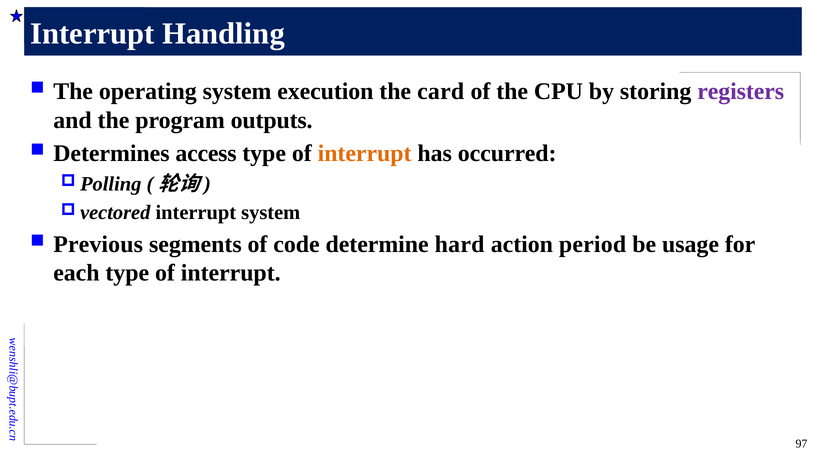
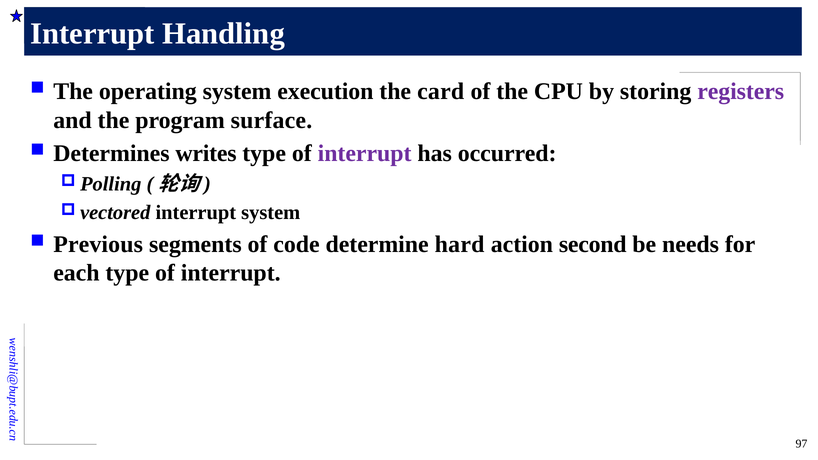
outputs: outputs -> surface
access: access -> writes
interrupt at (365, 154) colour: orange -> purple
period: period -> second
usage: usage -> needs
